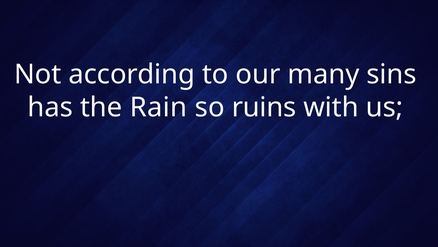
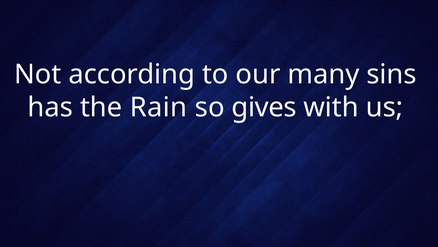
ruins: ruins -> gives
